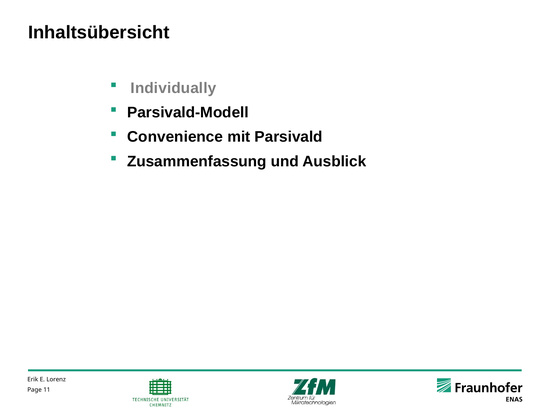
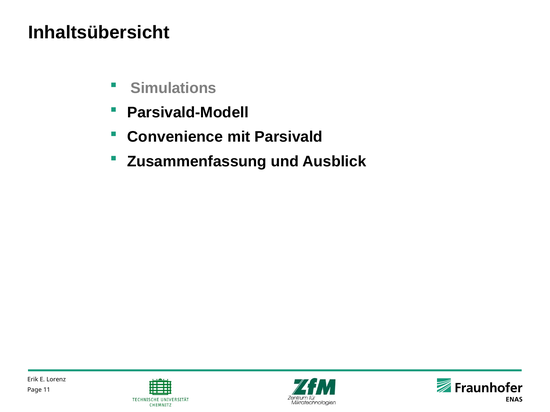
Individually: Individually -> Simulations
